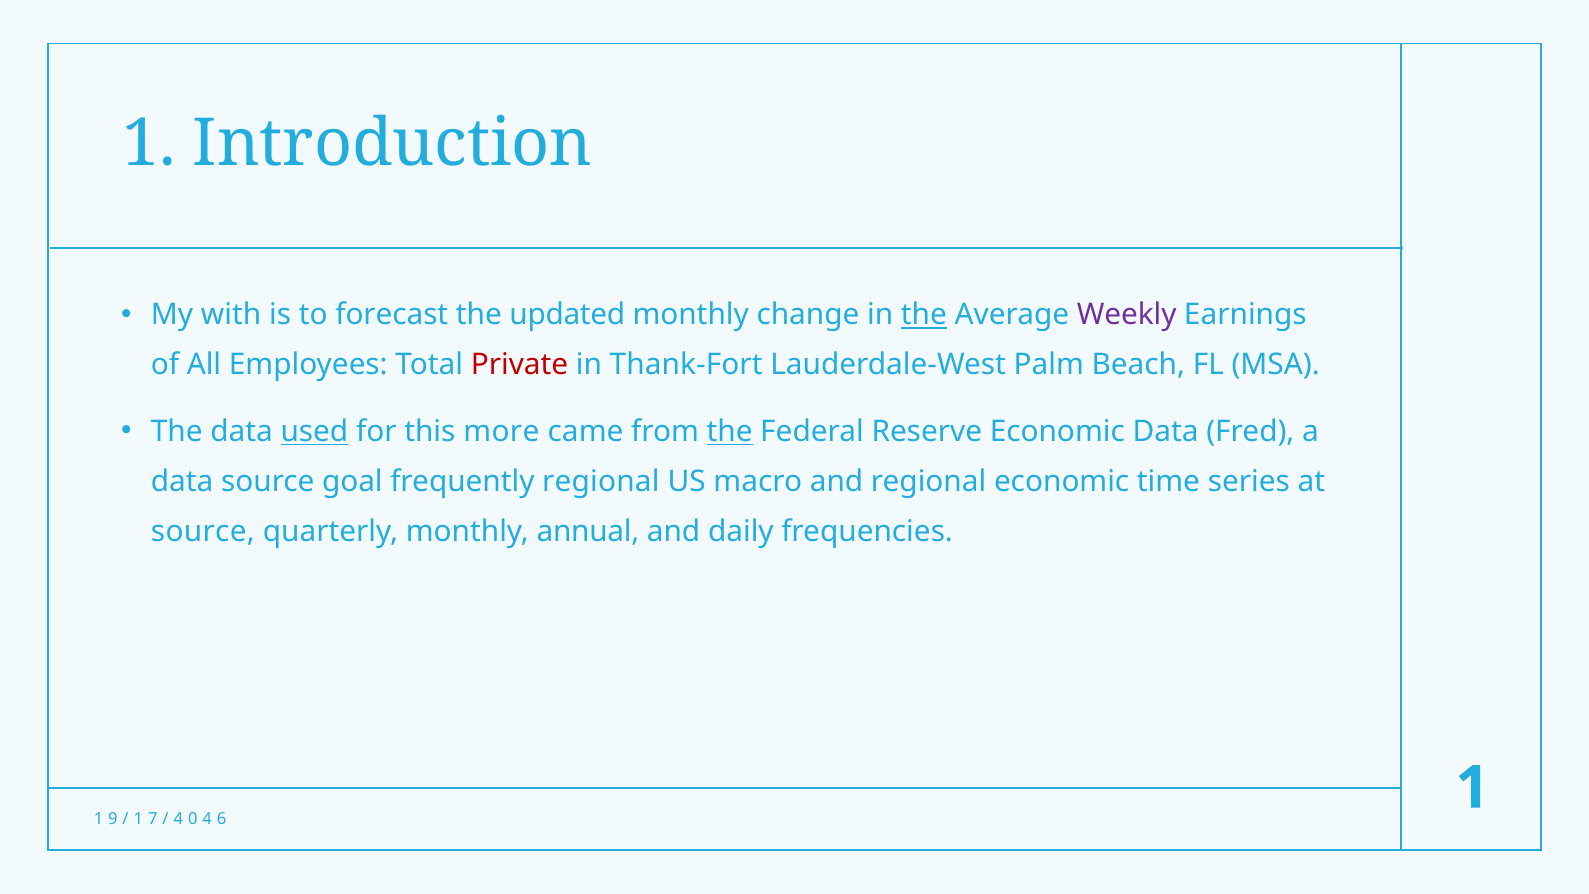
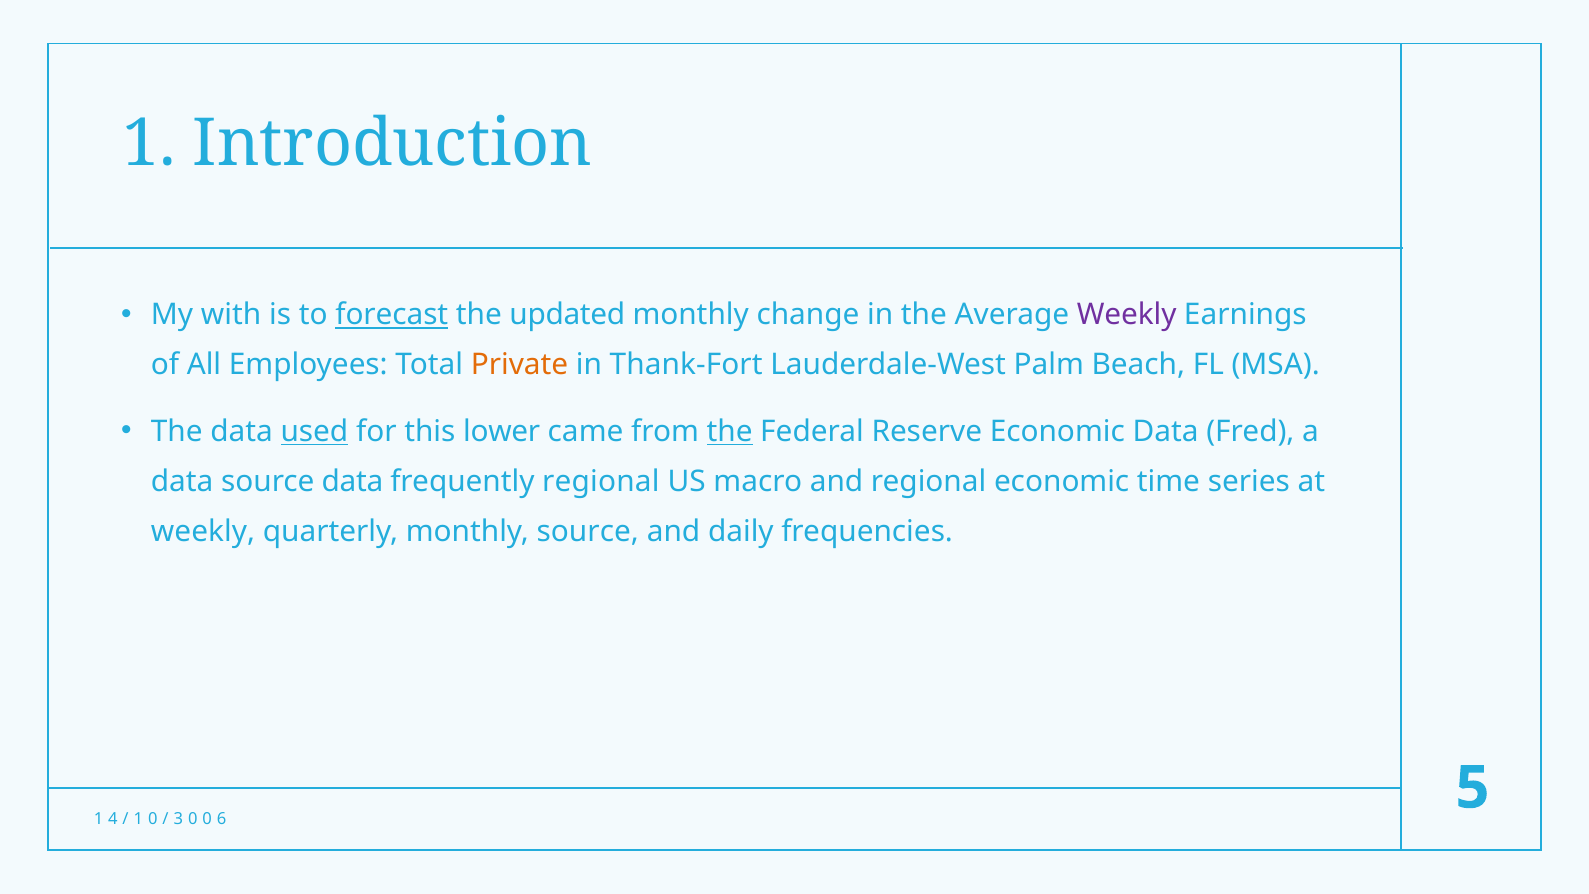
forecast underline: none -> present
the at (924, 315) underline: present -> none
Private colour: red -> orange
more: more -> lower
source goal: goal -> data
source at (203, 532): source -> weekly
monthly annual: annual -> source
9: 9 -> 4
1 7: 7 -> 0
4 at (178, 819): 4 -> 3
4 at (207, 819): 4 -> 0
1 at (1472, 788): 1 -> 5
